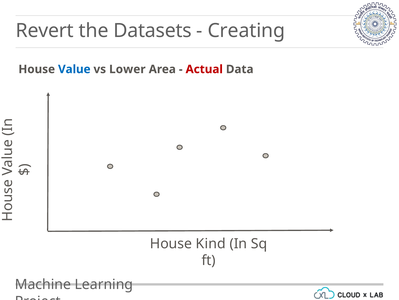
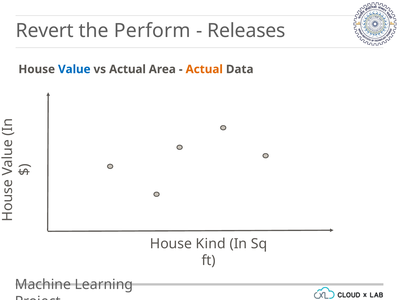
Datasets: Datasets -> Perform
Creating: Creating -> Releases
vs Lower: Lower -> Actual
Actual at (204, 69) colour: red -> orange
